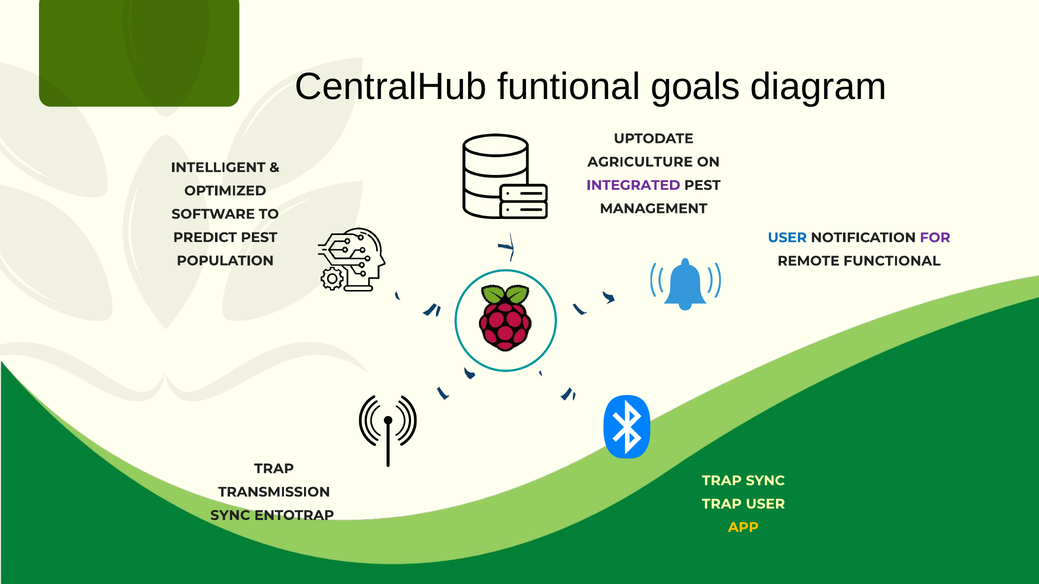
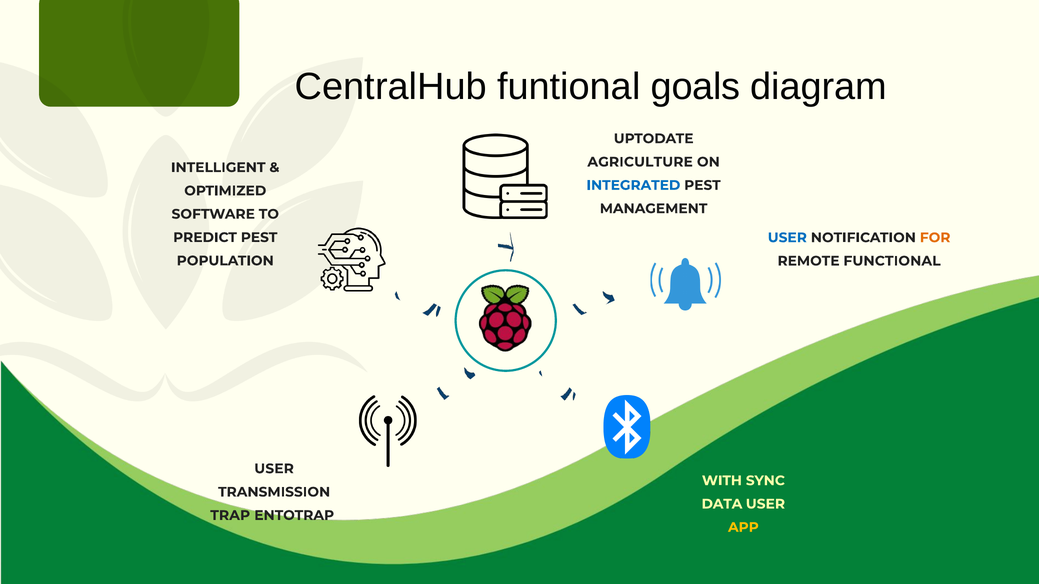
INTEGRATED colour: purple -> blue
FOR colour: purple -> orange
TRAP at (274, 469): TRAP -> USER
TRAP at (722, 481): TRAP -> WITH
TRAP at (722, 504): TRAP -> DATA
SYNC at (230, 516): SYNC -> TRAP
